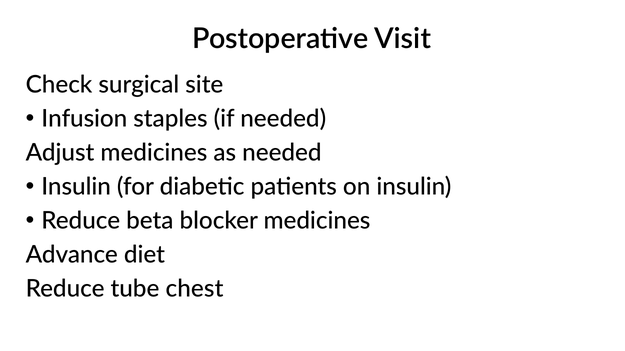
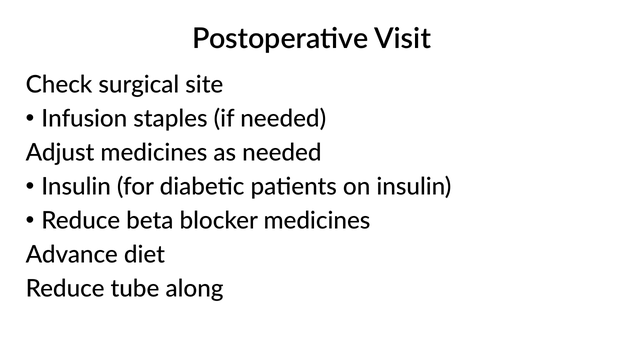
chest: chest -> along
